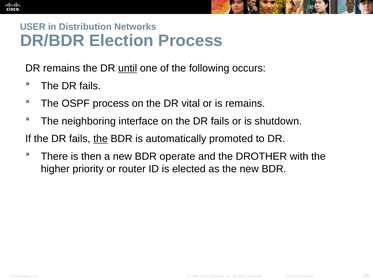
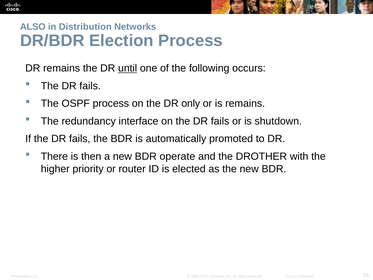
USER: USER -> ALSO
vital: vital -> only
neighboring: neighboring -> redundancy
the at (101, 139) underline: present -> none
